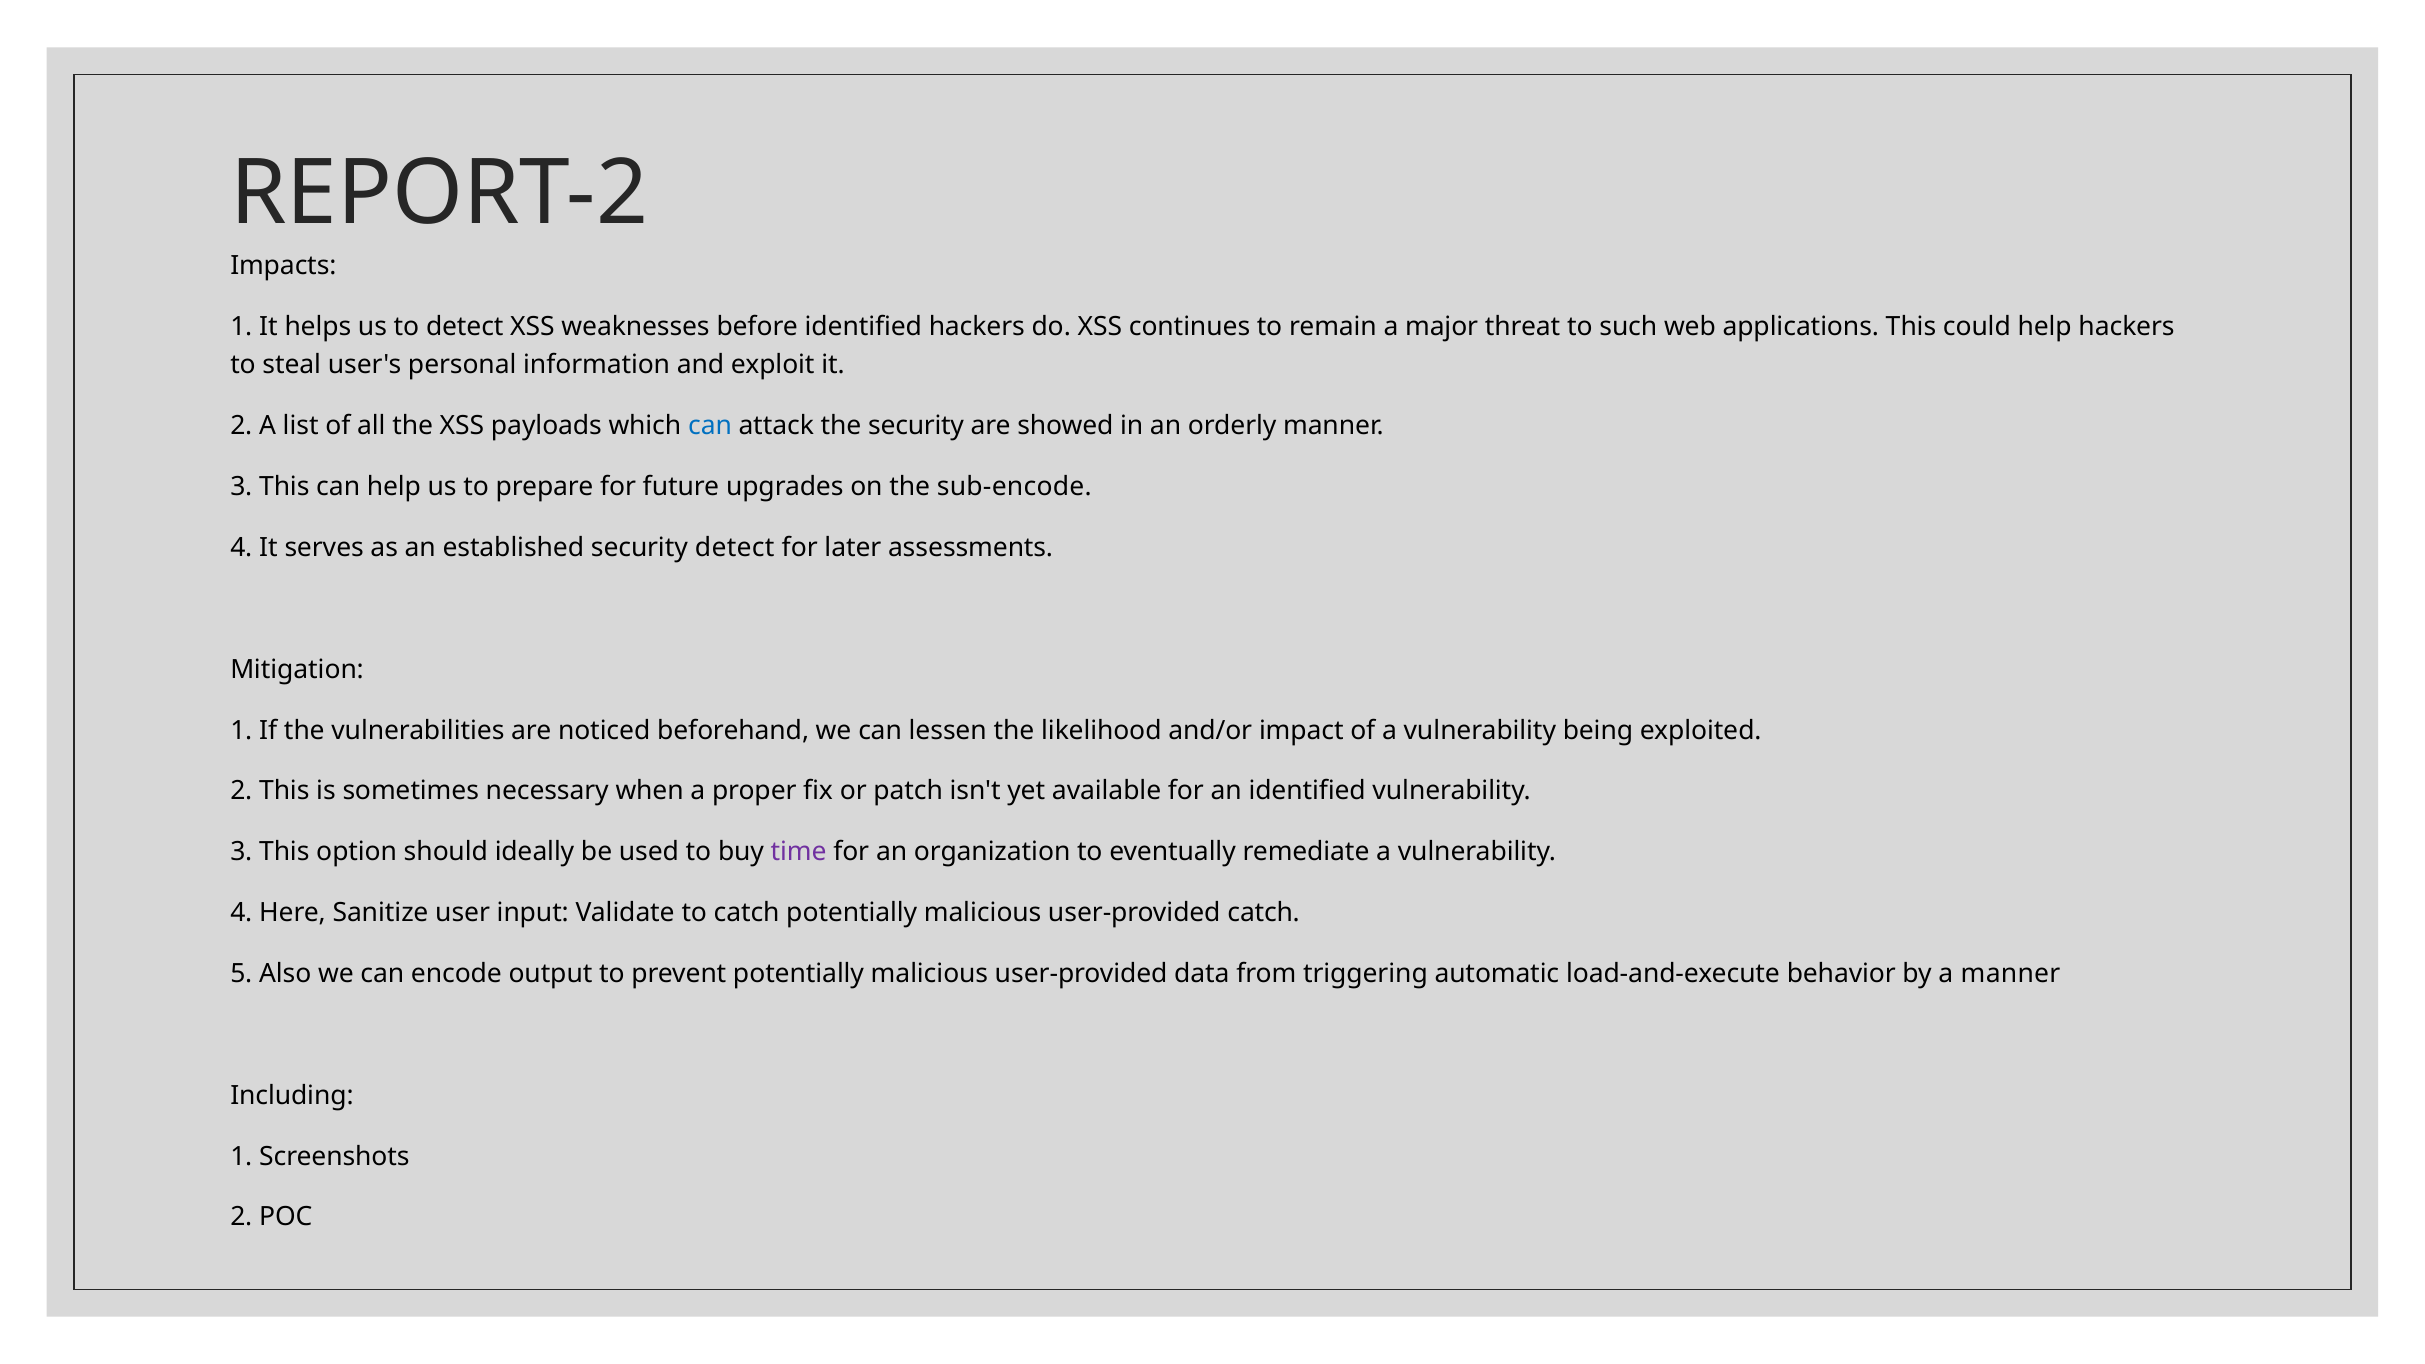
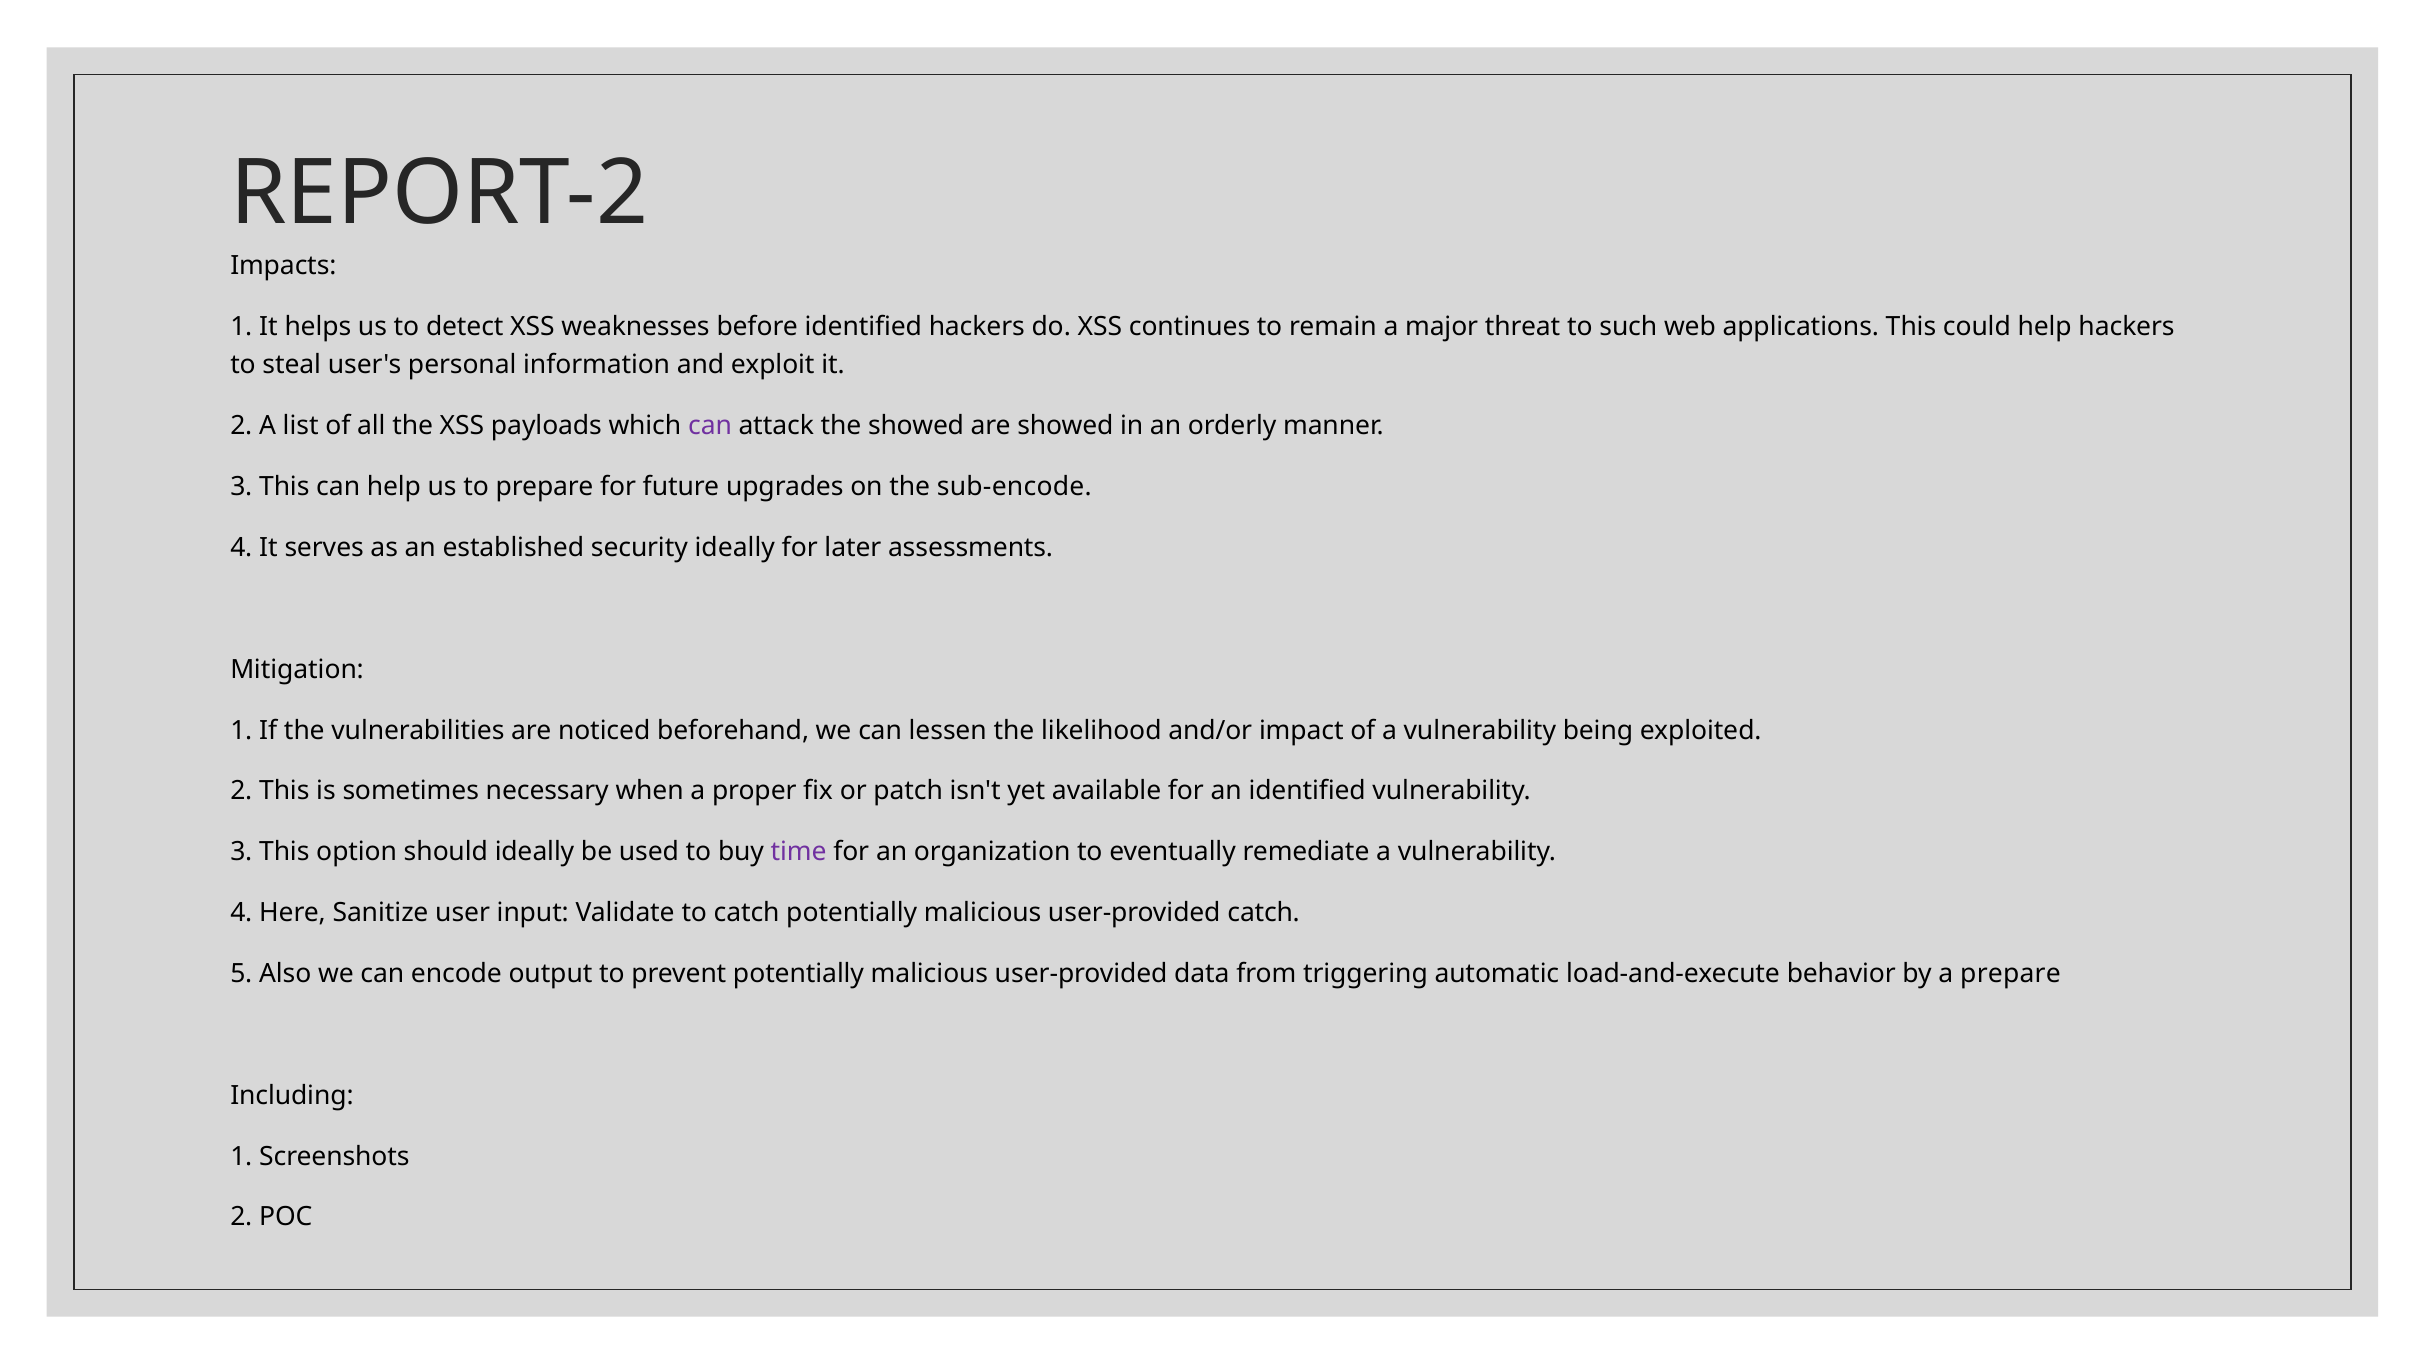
can at (710, 426) colour: blue -> purple
the security: security -> showed
security detect: detect -> ideally
a manner: manner -> prepare
